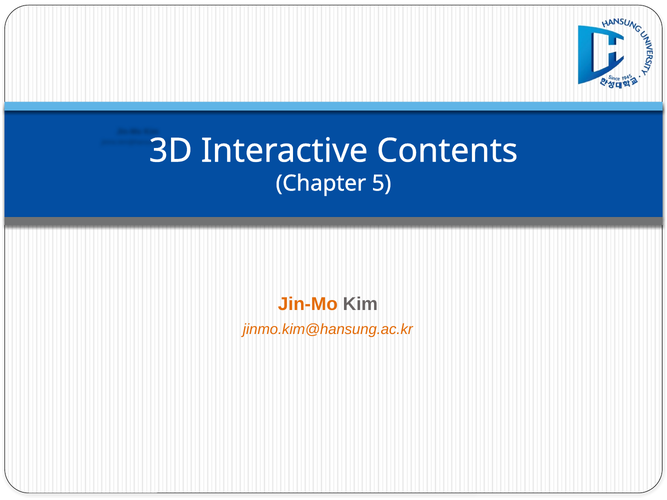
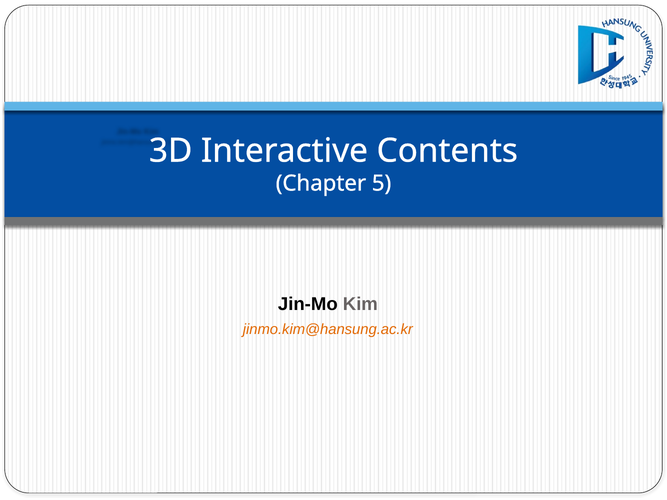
Jin-Mo colour: orange -> black
